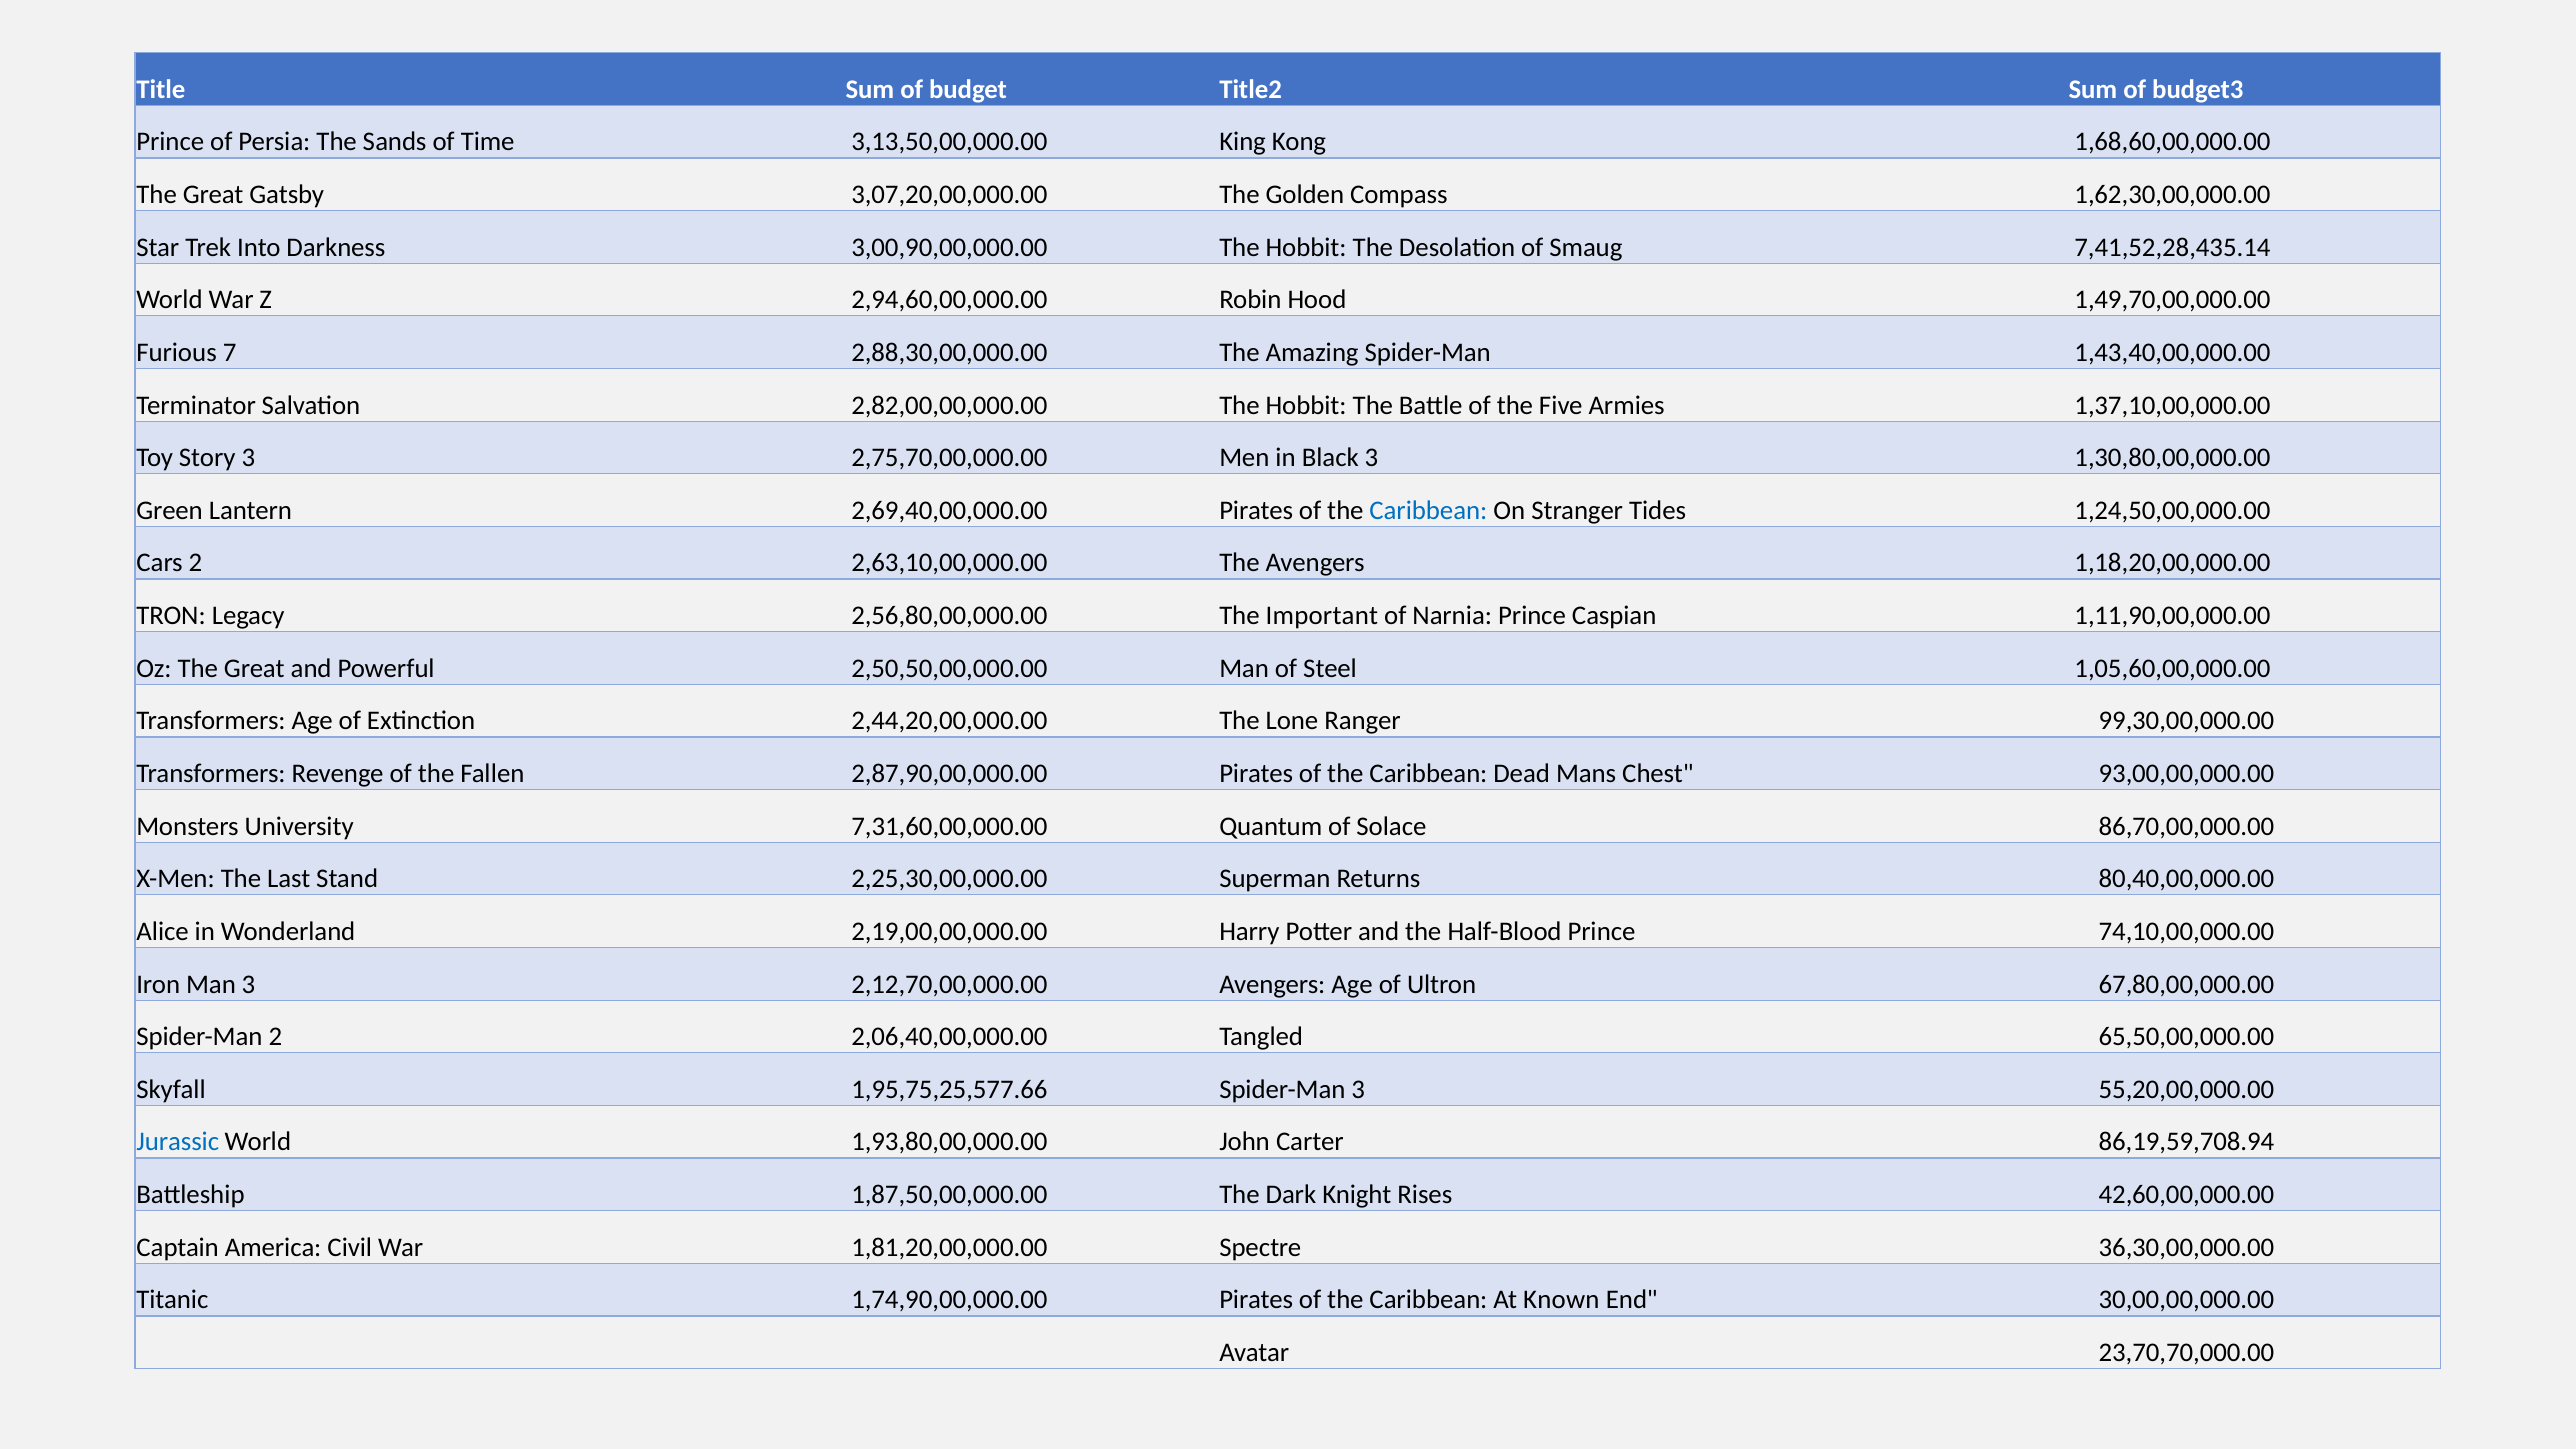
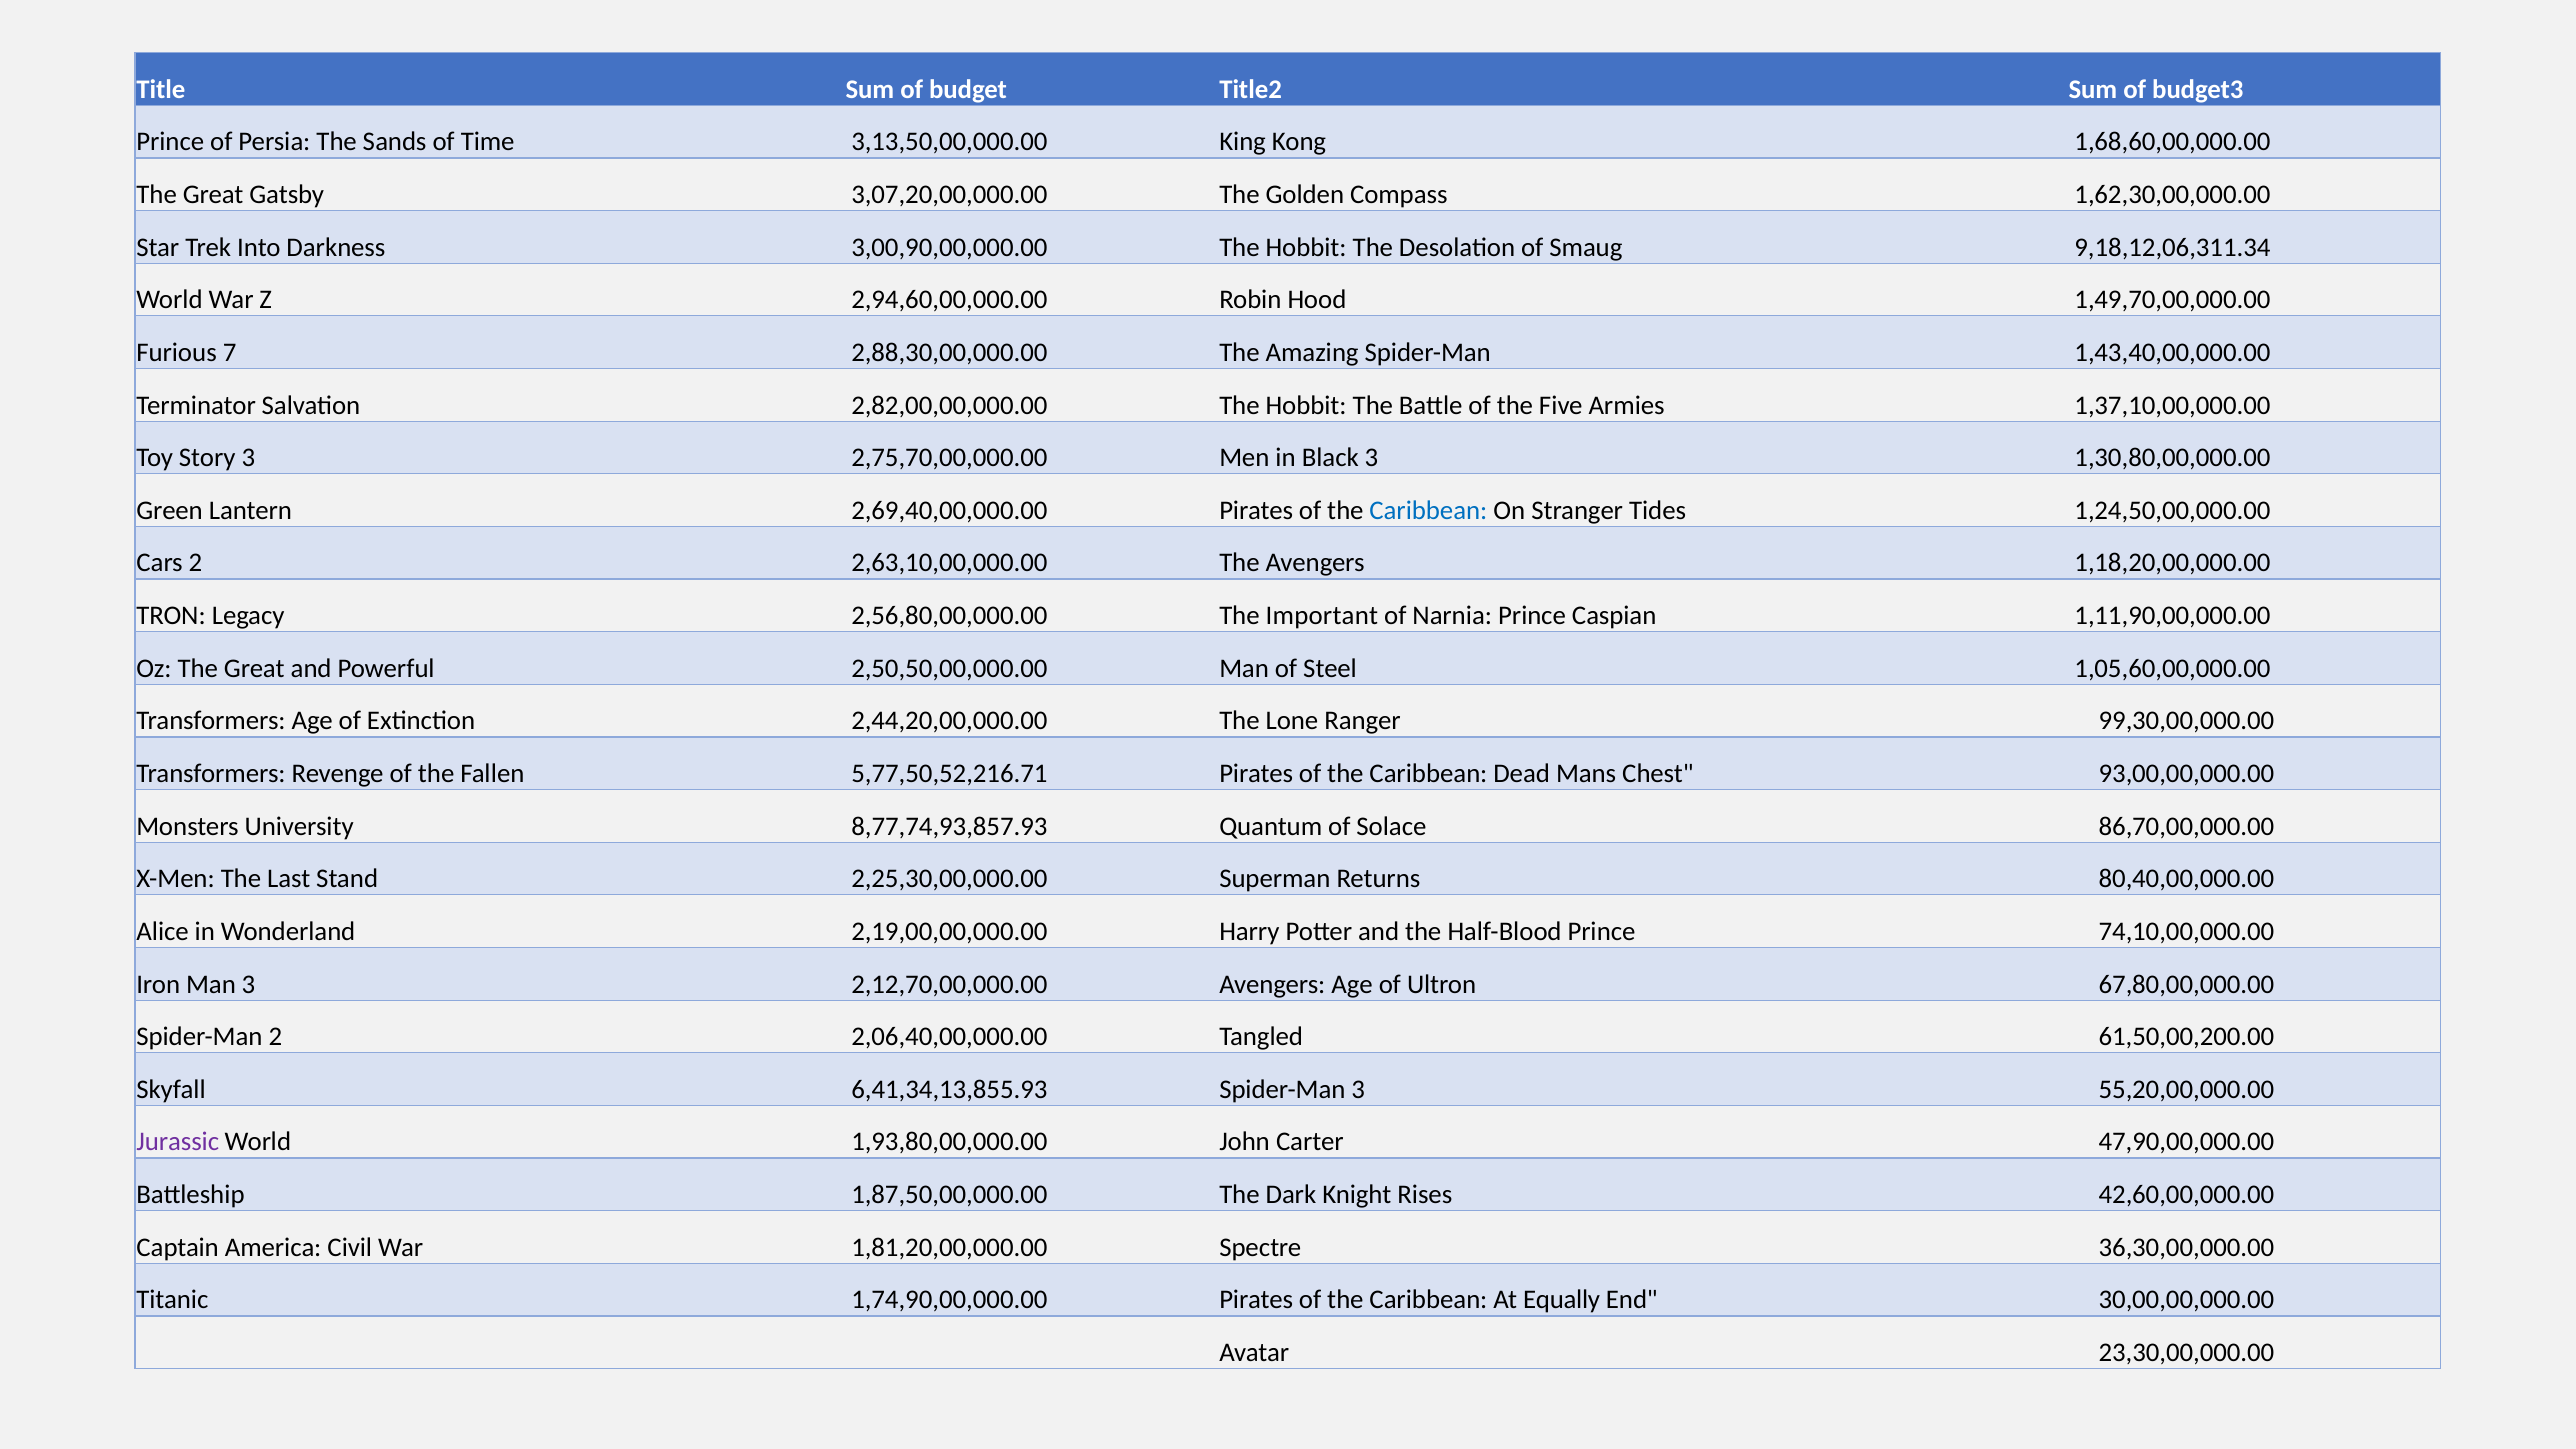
7,41,52,28,435.14: 7,41,52,28,435.14 -> 9,18,12,06,311.34
2,87,90,00,000.00: 2,87,90,00,000.00 -> 5,77,50,52,216.71
7,31,60,00,000.00: 7,31,60,00,000.00 -> 8,77,74,93,857.93
65,50,00,000.00: 65,50,00,000.00 -> 61,50,00,200.00
1,95,75,25,577.66: 1,95,75,25,577.66 -> 6,41,34,13,855.93
Jurassic colour: blue -> purple
86,19,59,708.94: 86,19,59,708.94 -> 47,90,00,000.00
Known: Known -> Equally
23,70,70,000.00: 23,70,70,000.00 -> 23,30,00,000.00
